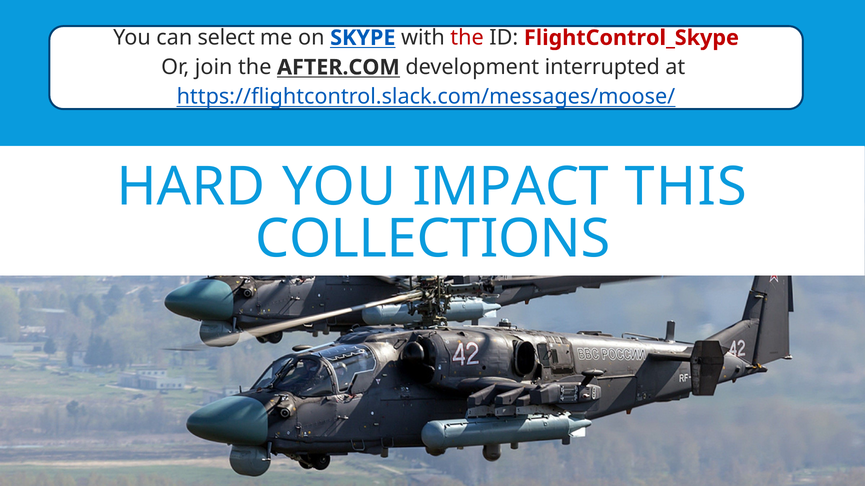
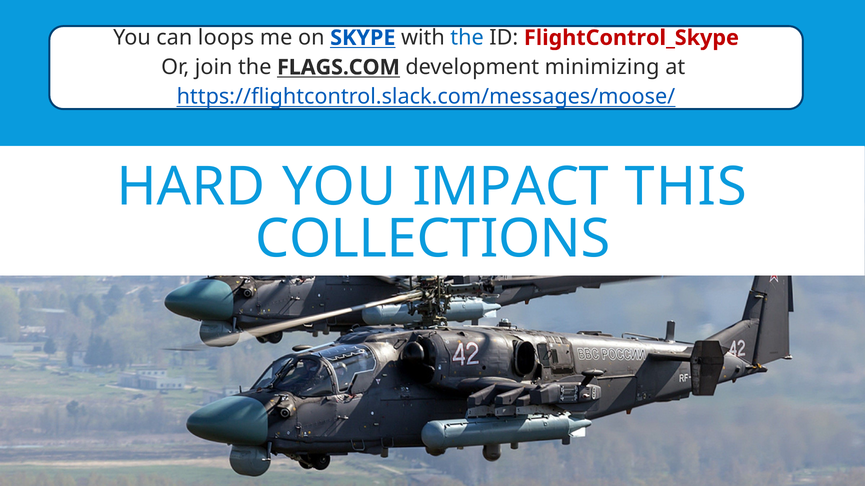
select: select -> loops
the at (467, 38) colour: red -> blue
AFTER.COM: AFTER.COM -> FLAGS.COM
interrupted: interrupted -> minimizing
